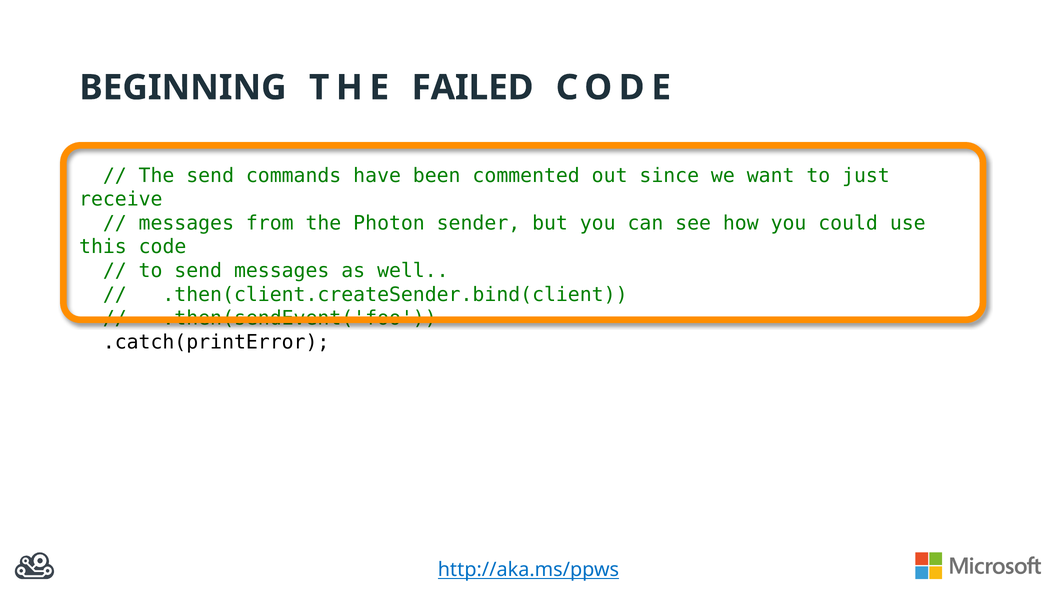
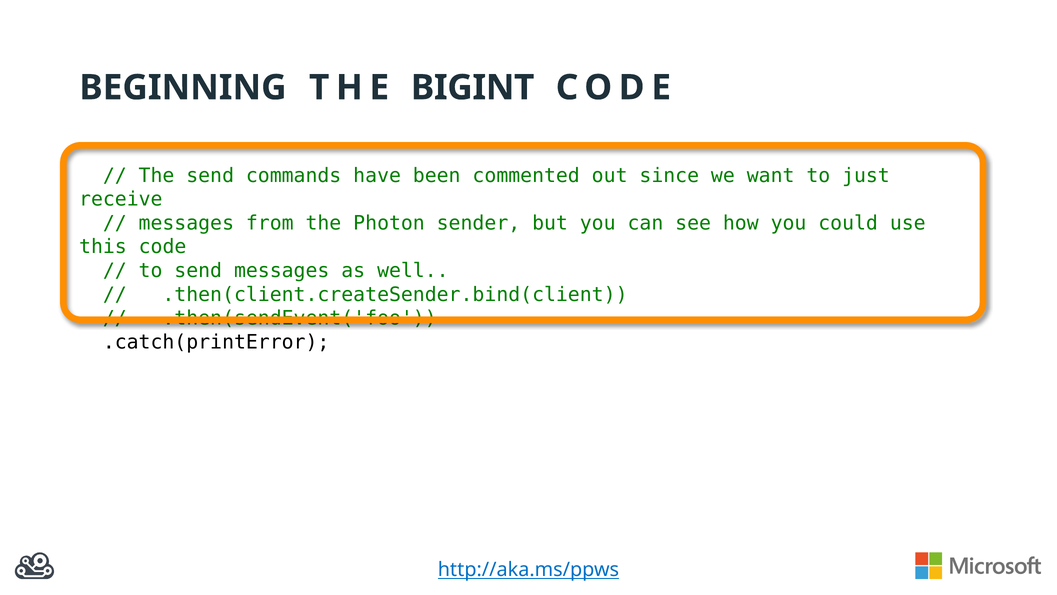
FAILED: FAILED -> BIGINT
